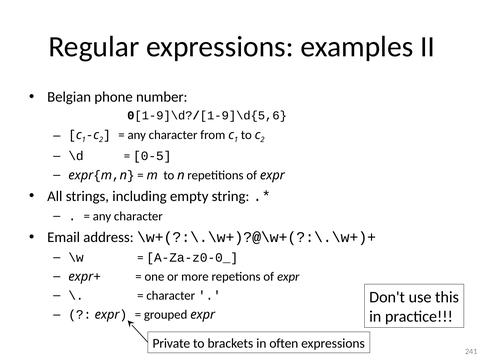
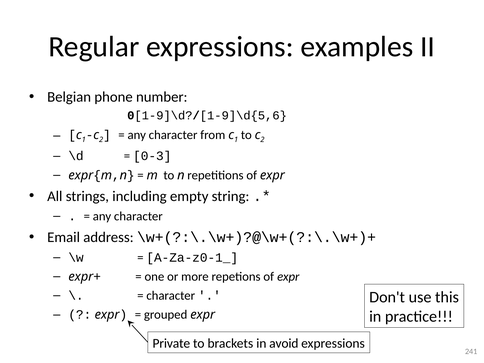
0-5: 0-5 -> 0-3
A-Za-z0-0_: A-Za-z0-0_ -> A-Za-z0-1_
often: often -> avoid
